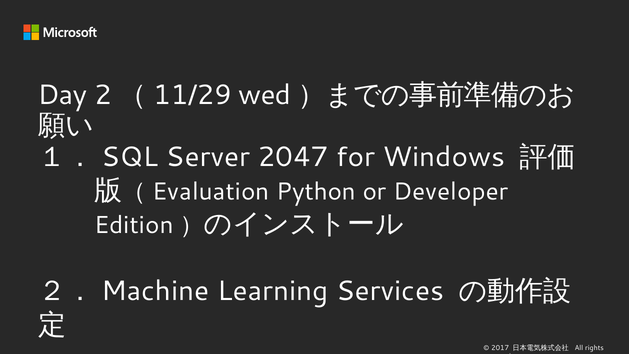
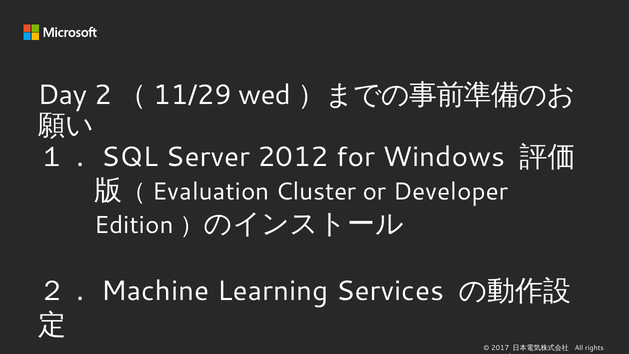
2047: 2047 -> 2012
Python: Python -> Cluster
